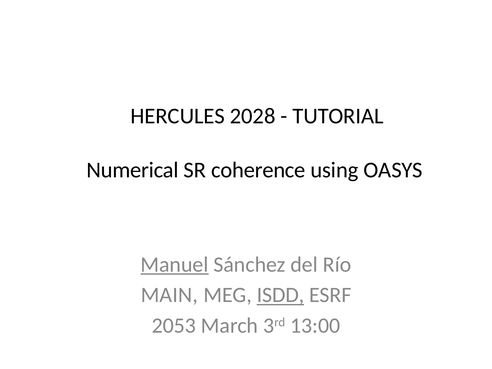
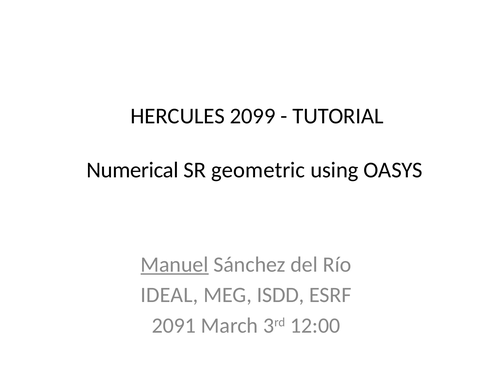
2028: 2028 -> 2099
coherence: coherence -> geometric
MAIN: MAIN -> IDEAL
ISDD underline: present -> none
2053: 2053 -> 2091
13:00: 13:00 -> 12:00
